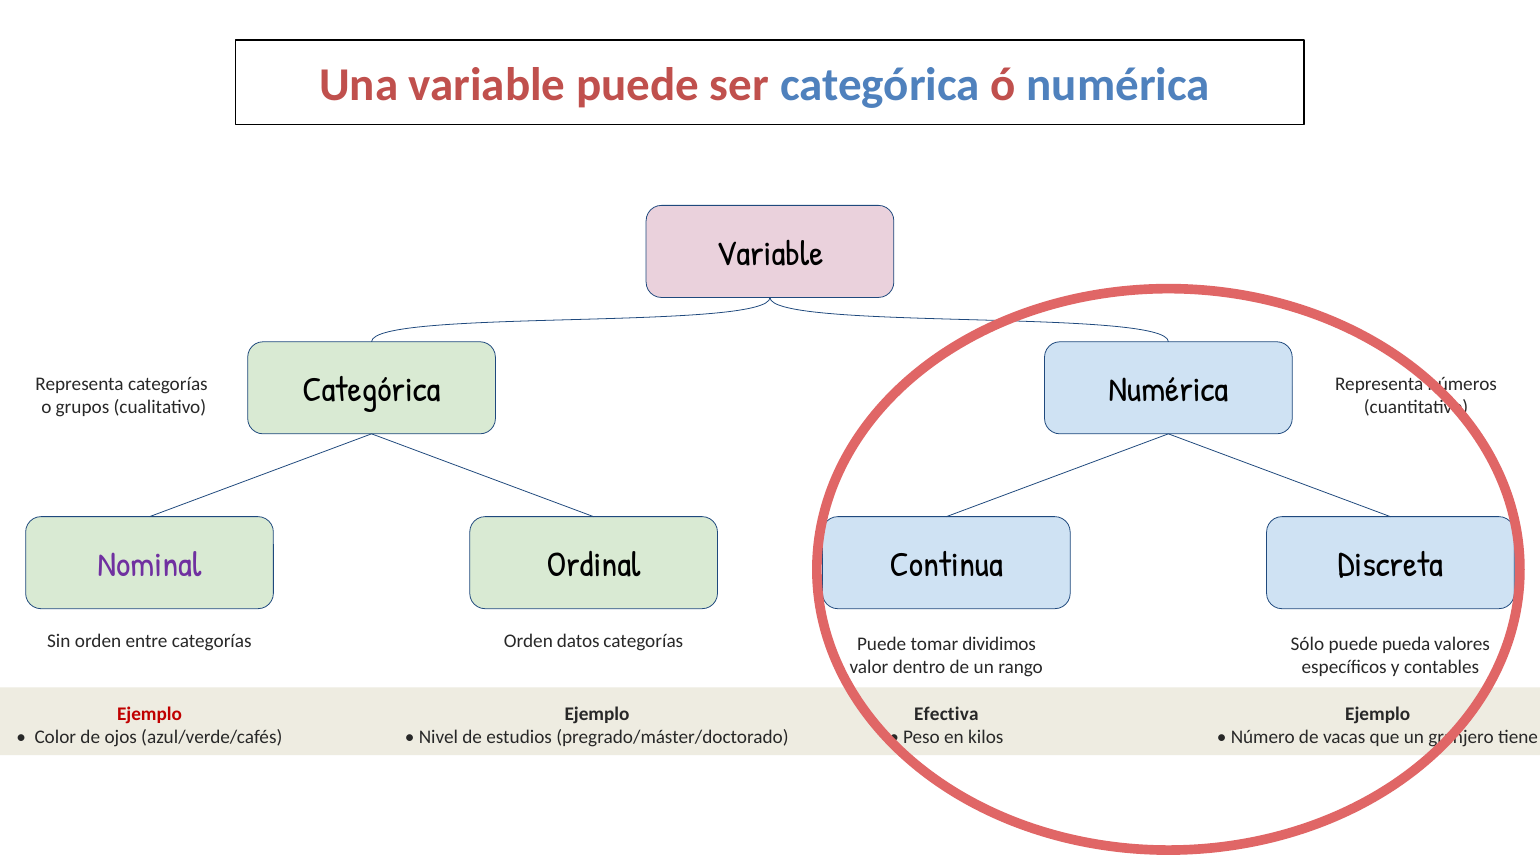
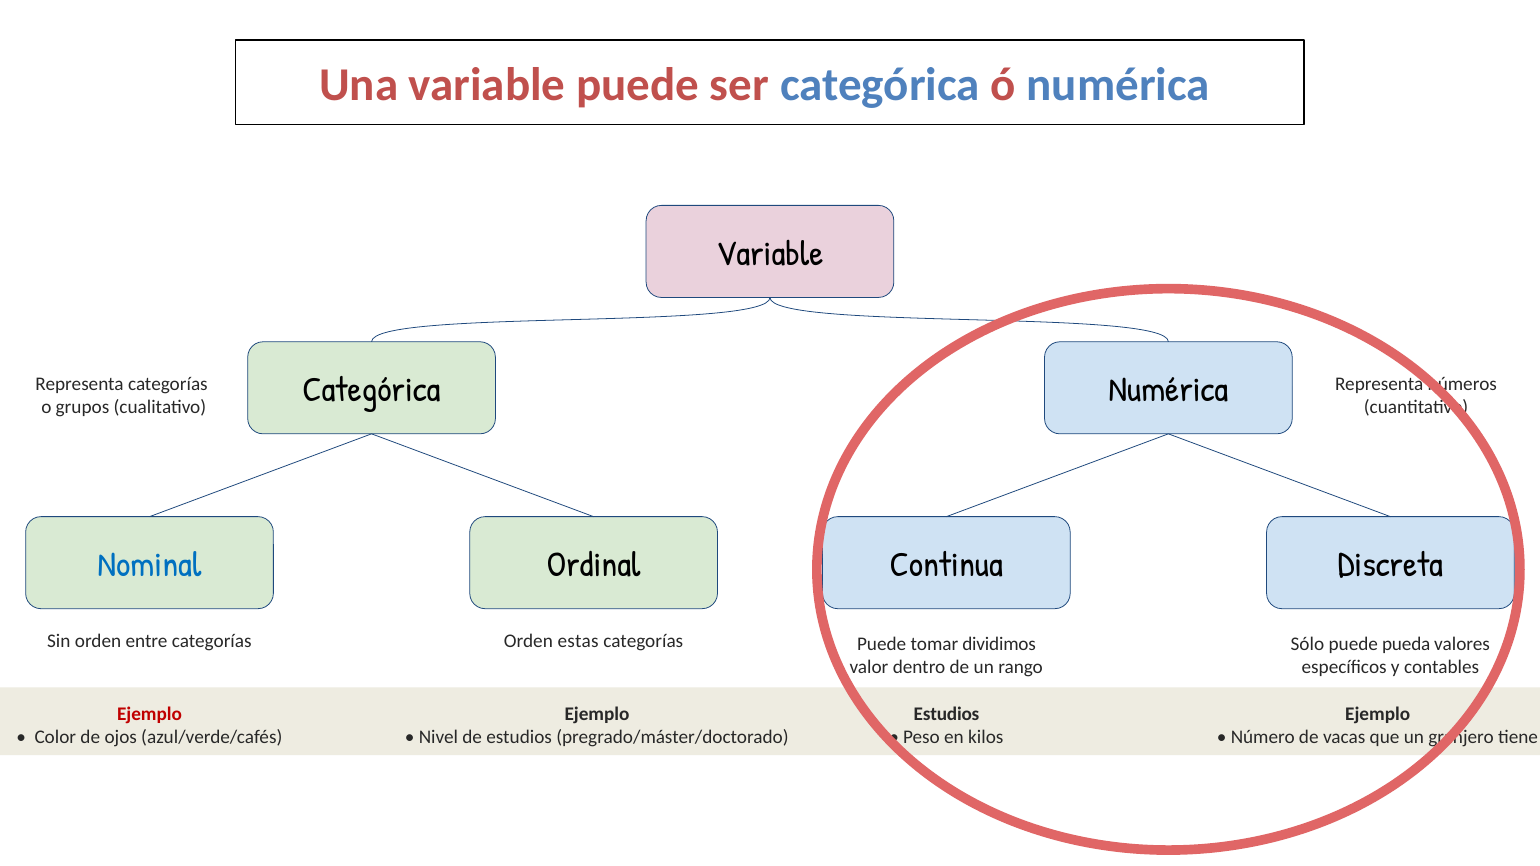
Nominal colour: purple -> blue
datos: datos -> estas
Efectiva at (946, 715): Efectiva -> Estudios
